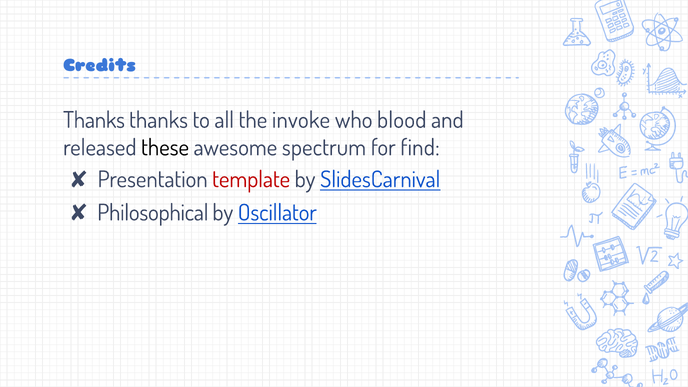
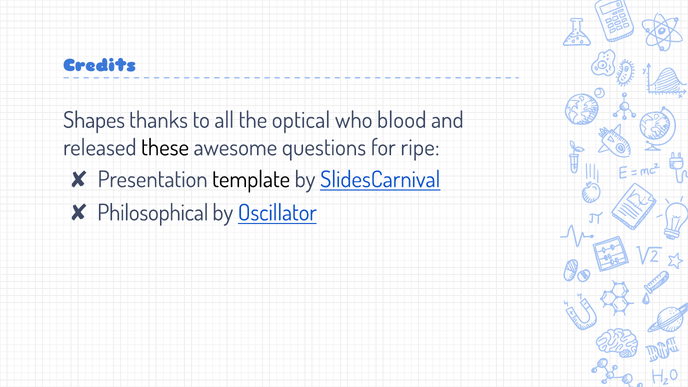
Thanks at (94, 120): Thanks -> Shapes
invoke: invoke -> optical
spectrum: spectrum -> questions
find: find -> ripe
template colour: red -> black
